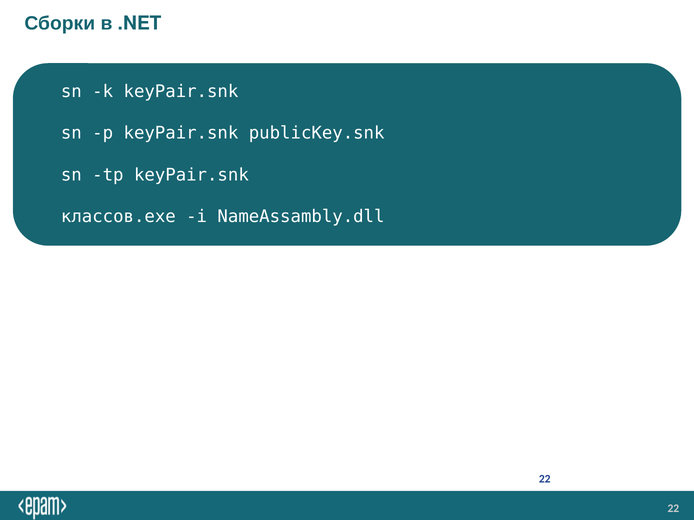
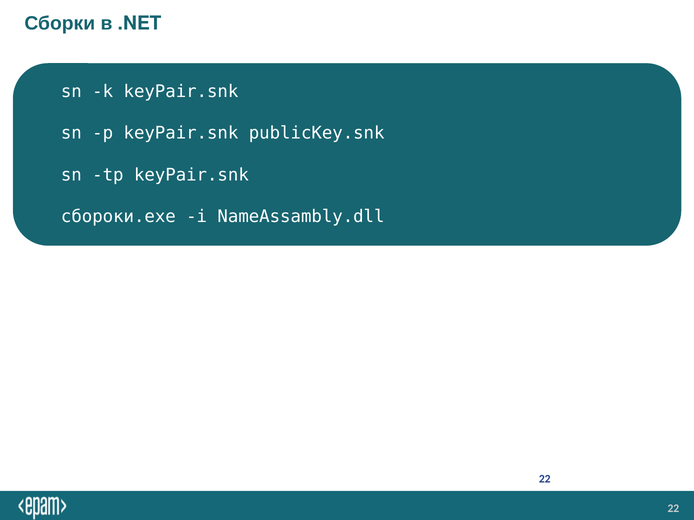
классов.exe: классов.exe -> сбороки.exe
